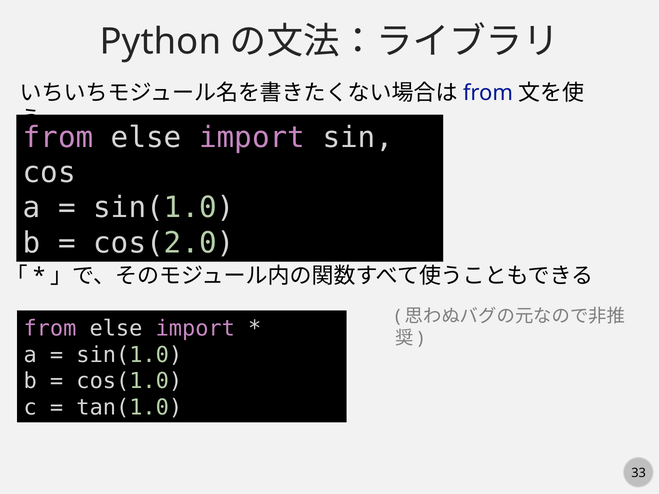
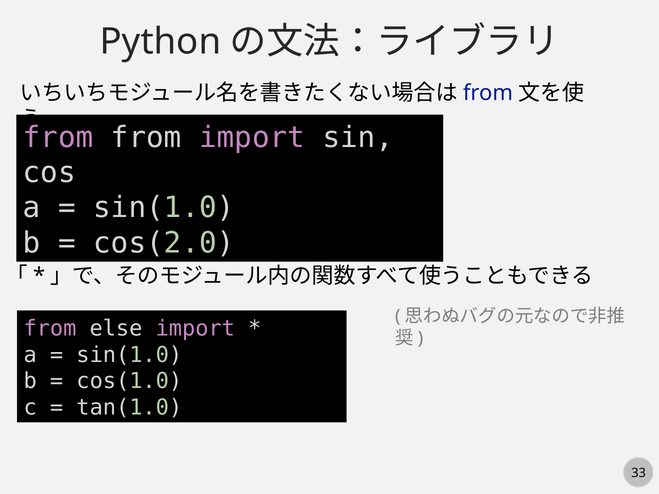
else at (146, 138): else -> from
